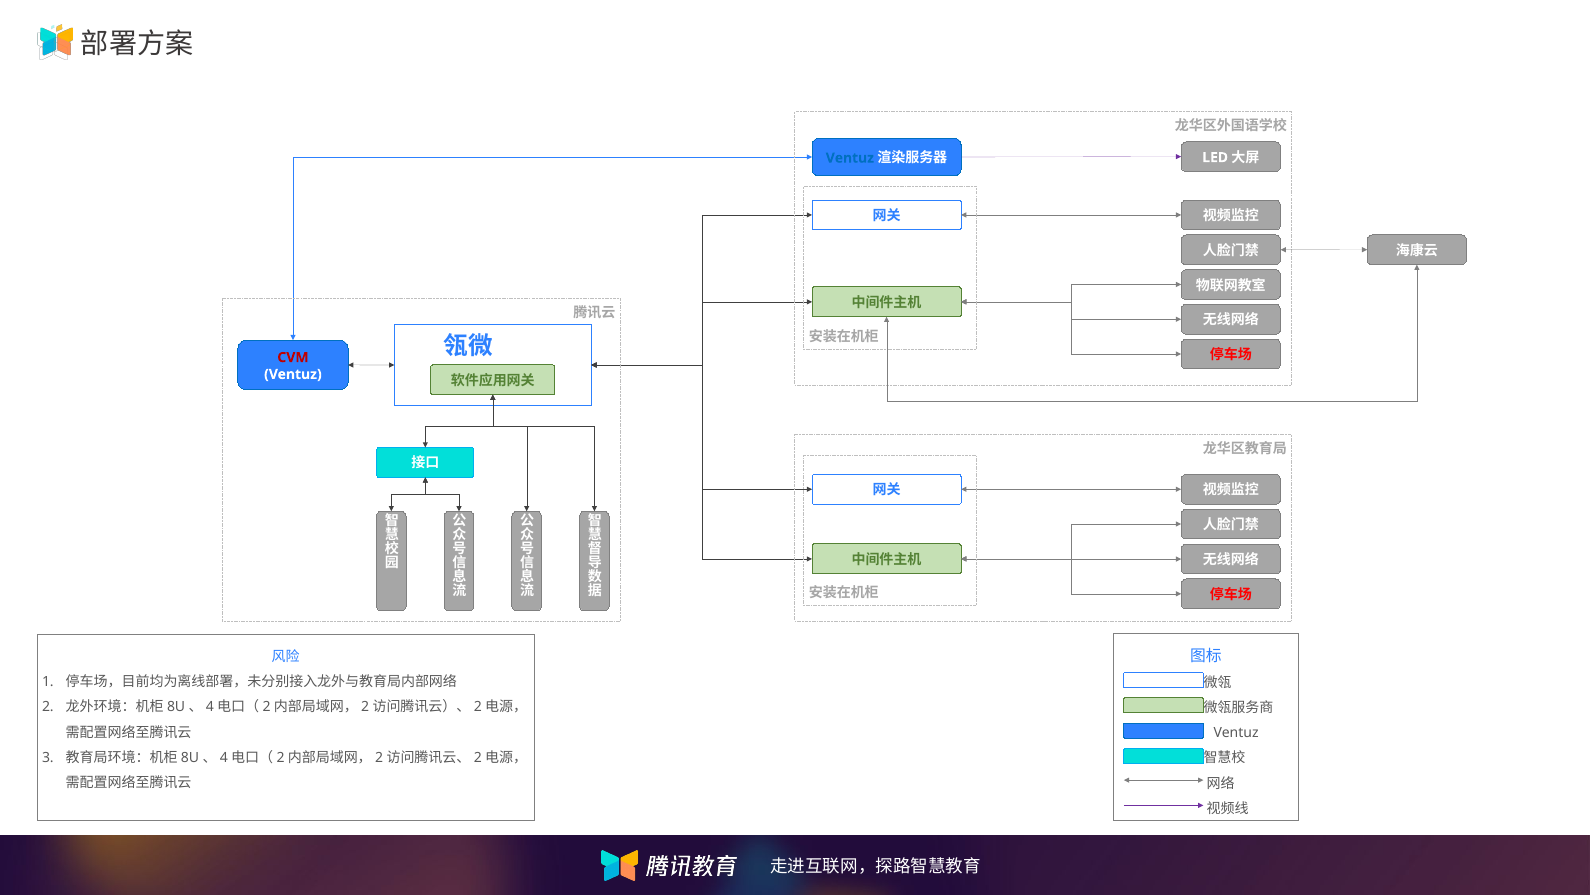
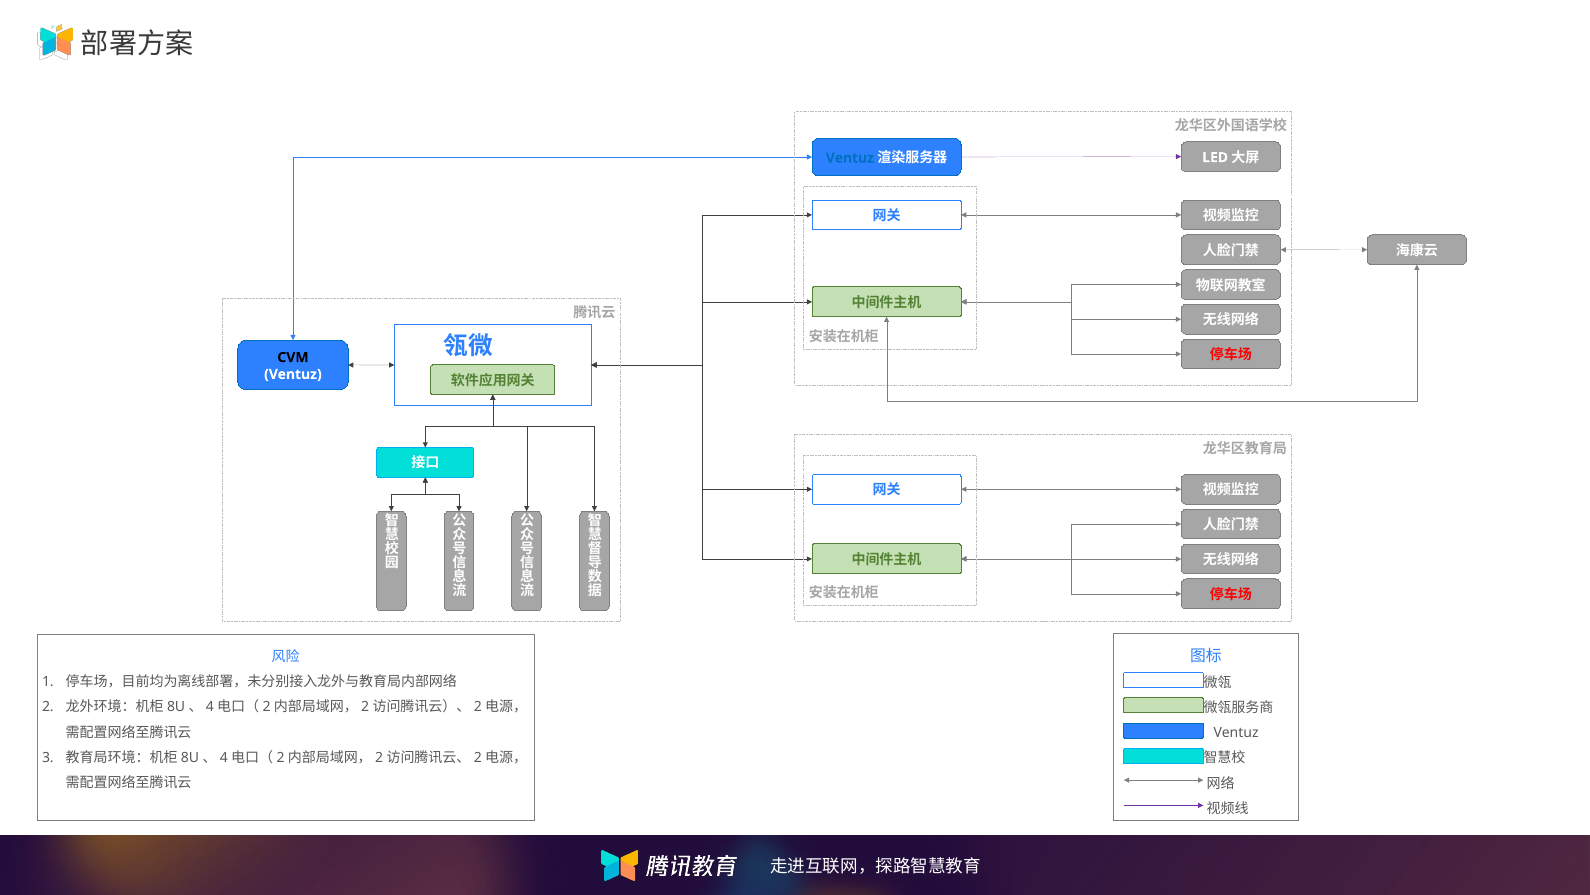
CVM colour: red -> black
